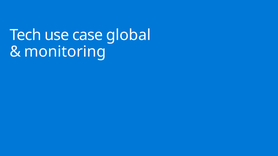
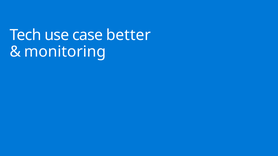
global: global -> better
